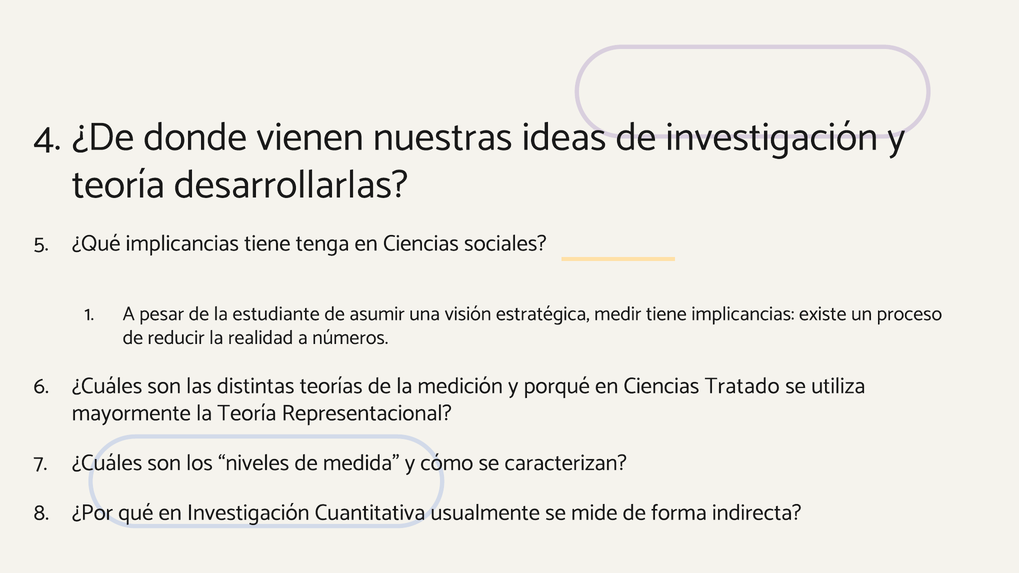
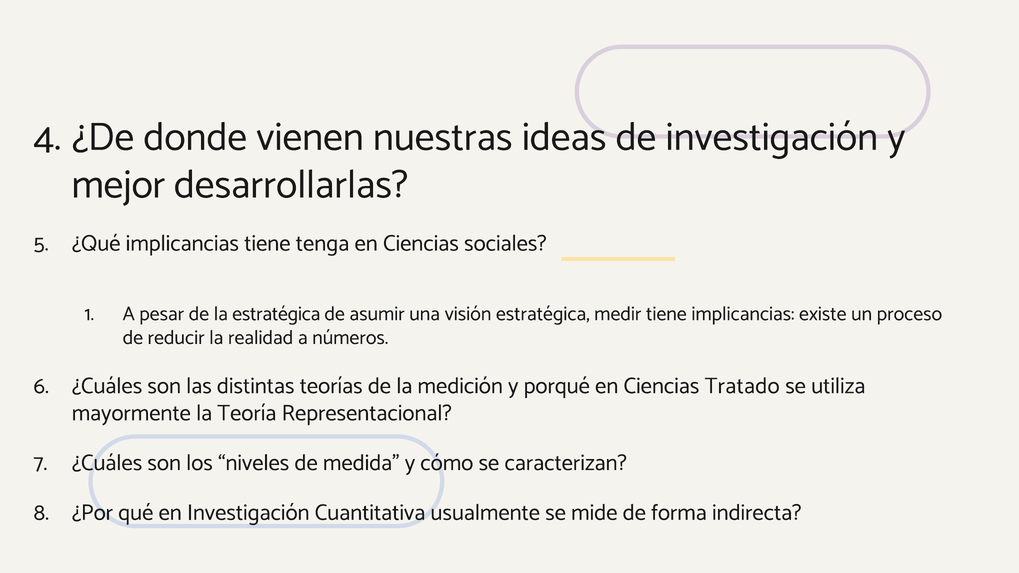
teoría at (118, 184): teoría -> mejor
la estudiante: estudiante -> estratégica
